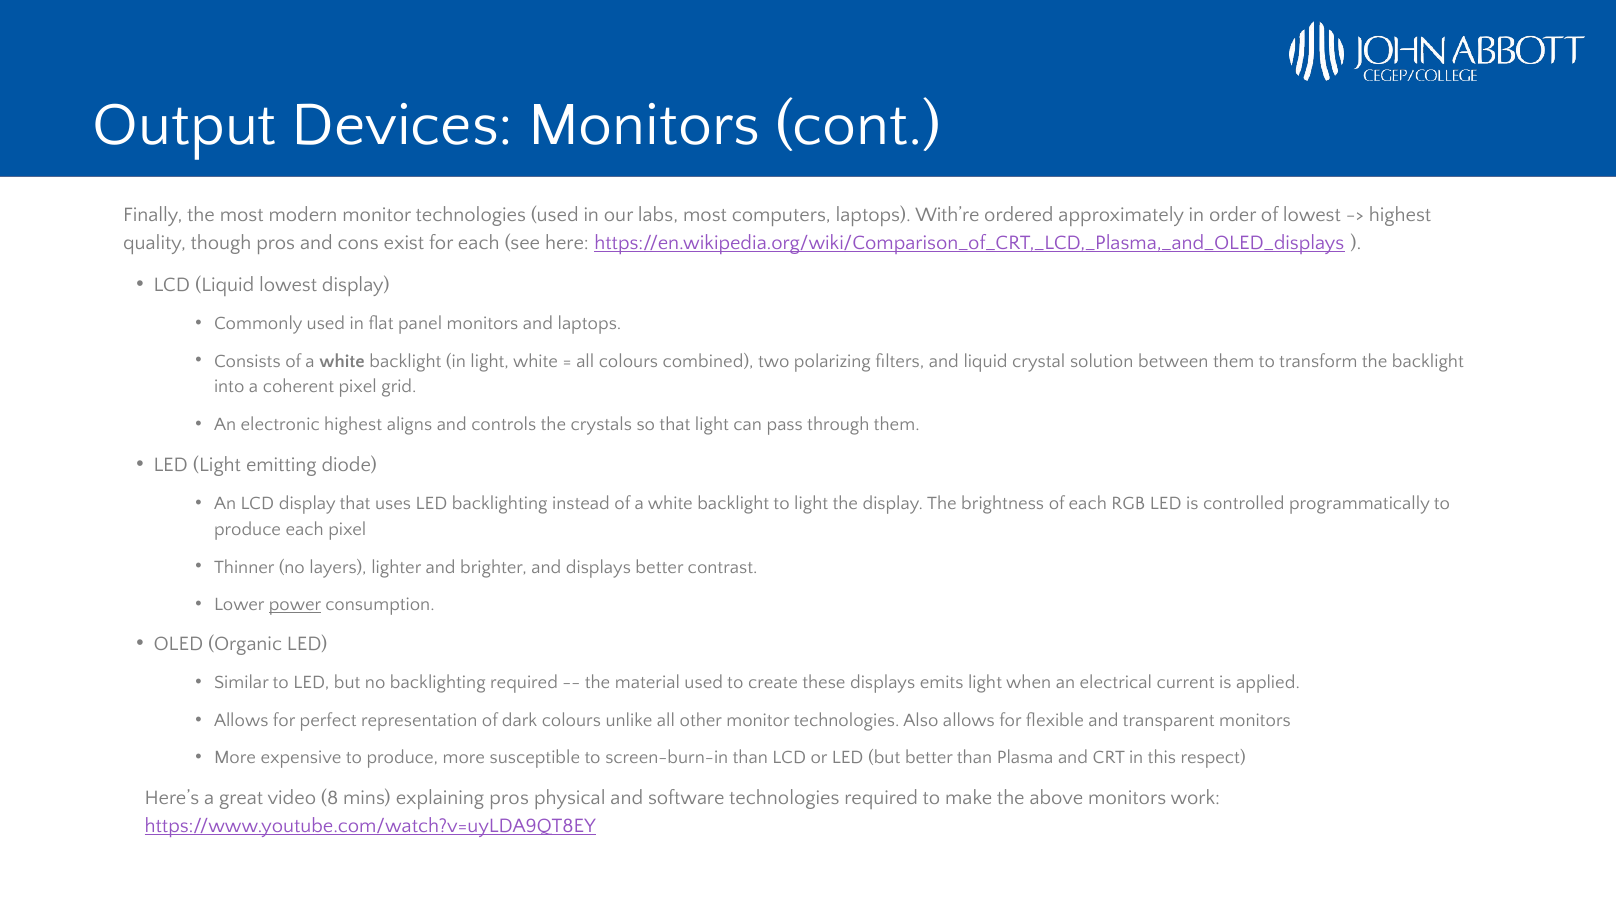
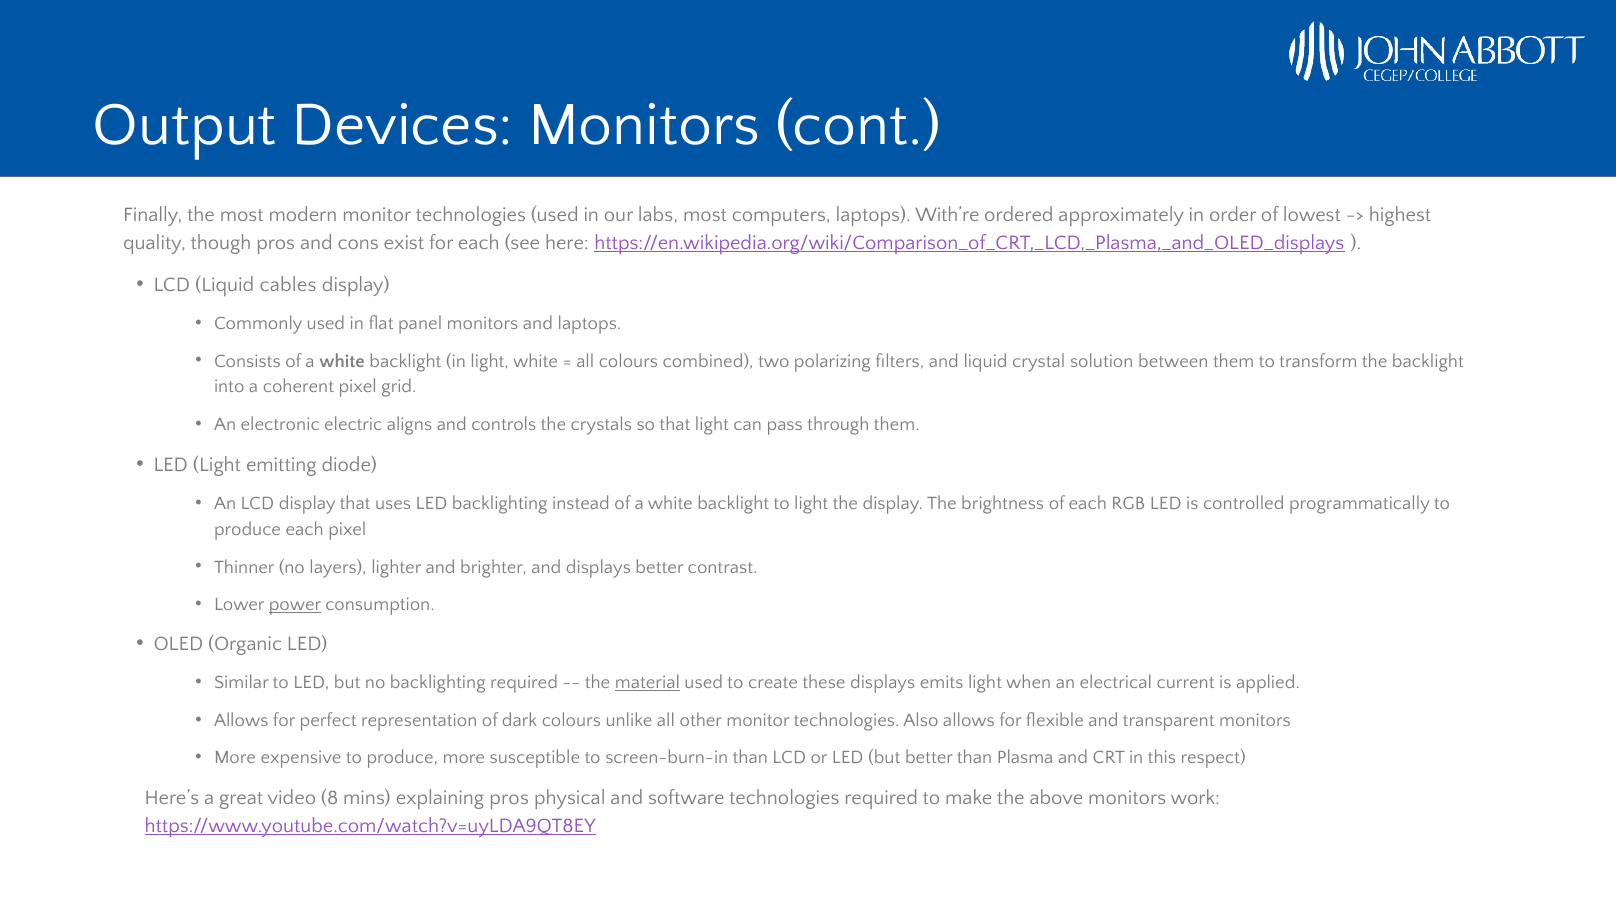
Liquid lowest: lowest -> cables
electronic highest: highest -> electric
material underline: none -> present
